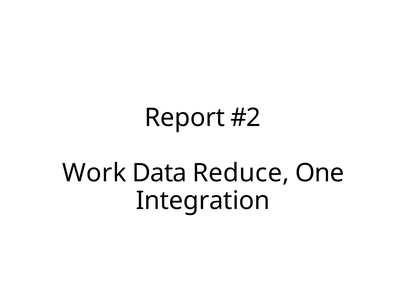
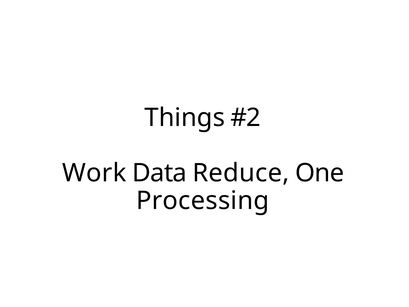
Report: Report -> Things
Integration: Integration -> Processing
